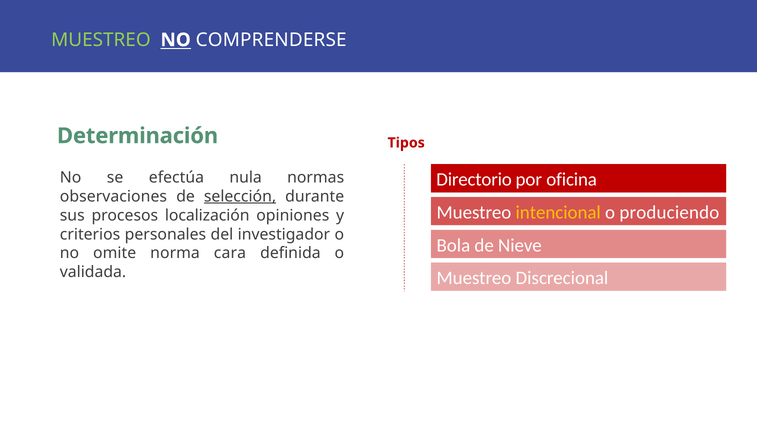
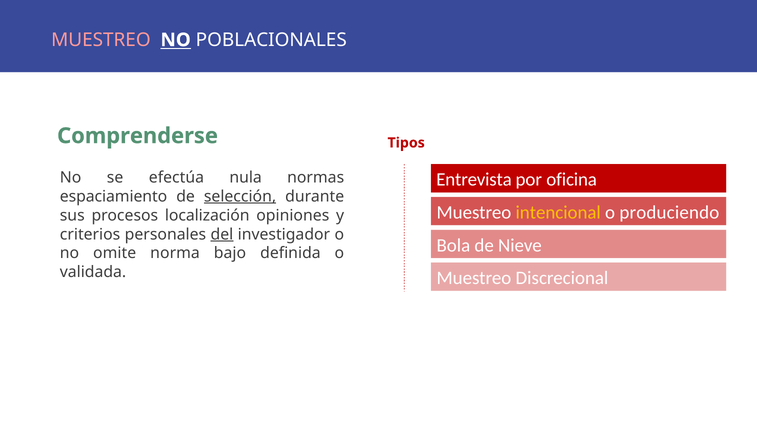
MUESTREO at (101, 40) colour: light green -> pink
COMPRENDERSE: COMPRENDERSE -> POBLACIONALES
Determinación: Determinación -> Comprenderse
Directorio: Directorio -> Entrevista
observaciones: observaciones -> espaciamiento
del underline: none -> present
cara: cara -> bajo
